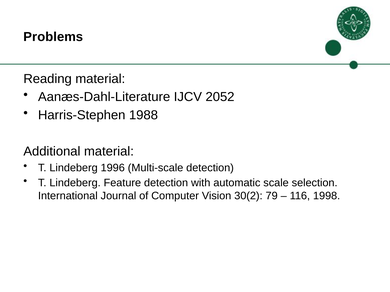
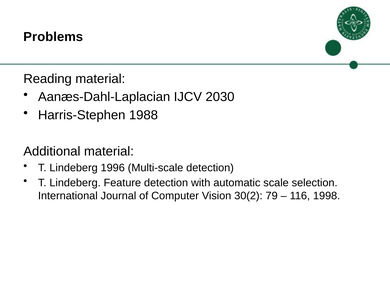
Aanæs-Dahl-Literature: Aanæs-Dahl-Literature -> Aanæs-Dahl-Laplacian
2052: 2052 -> 2030
